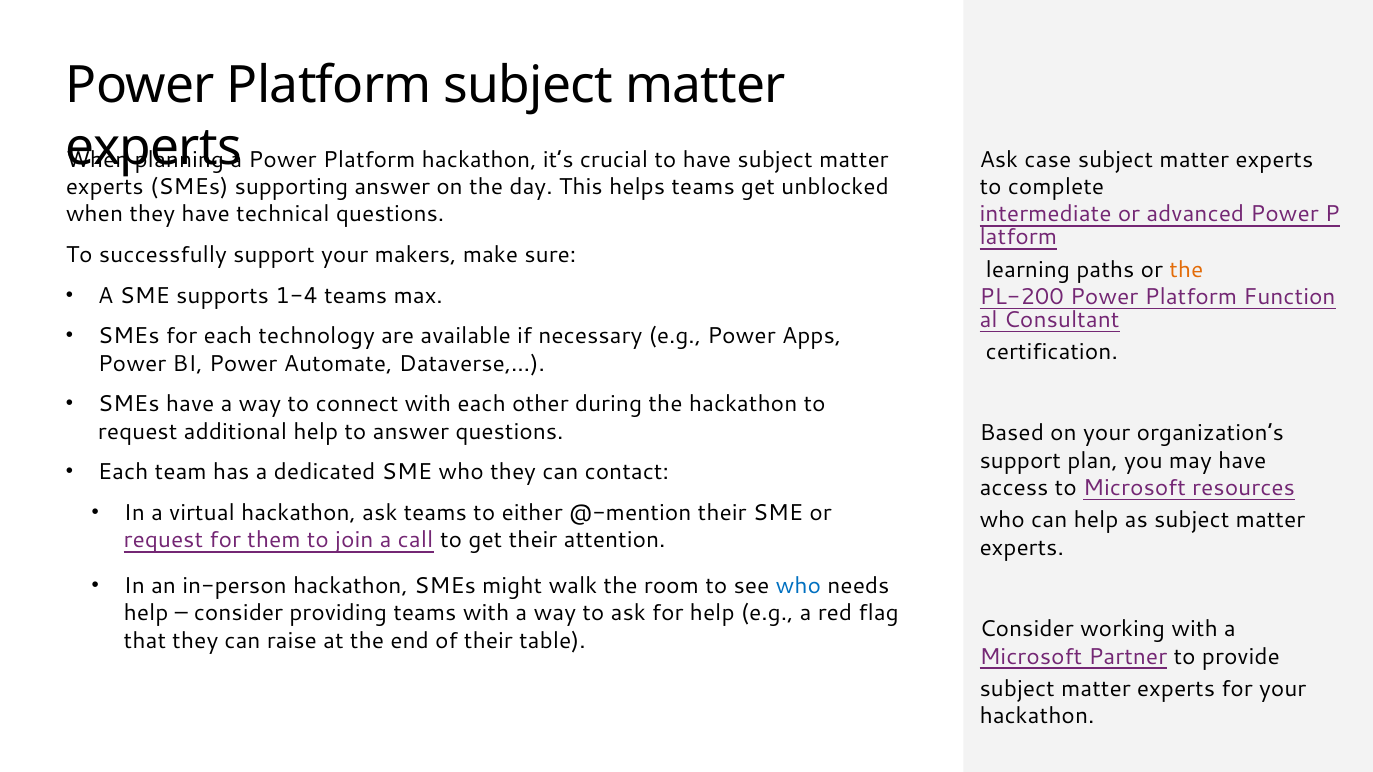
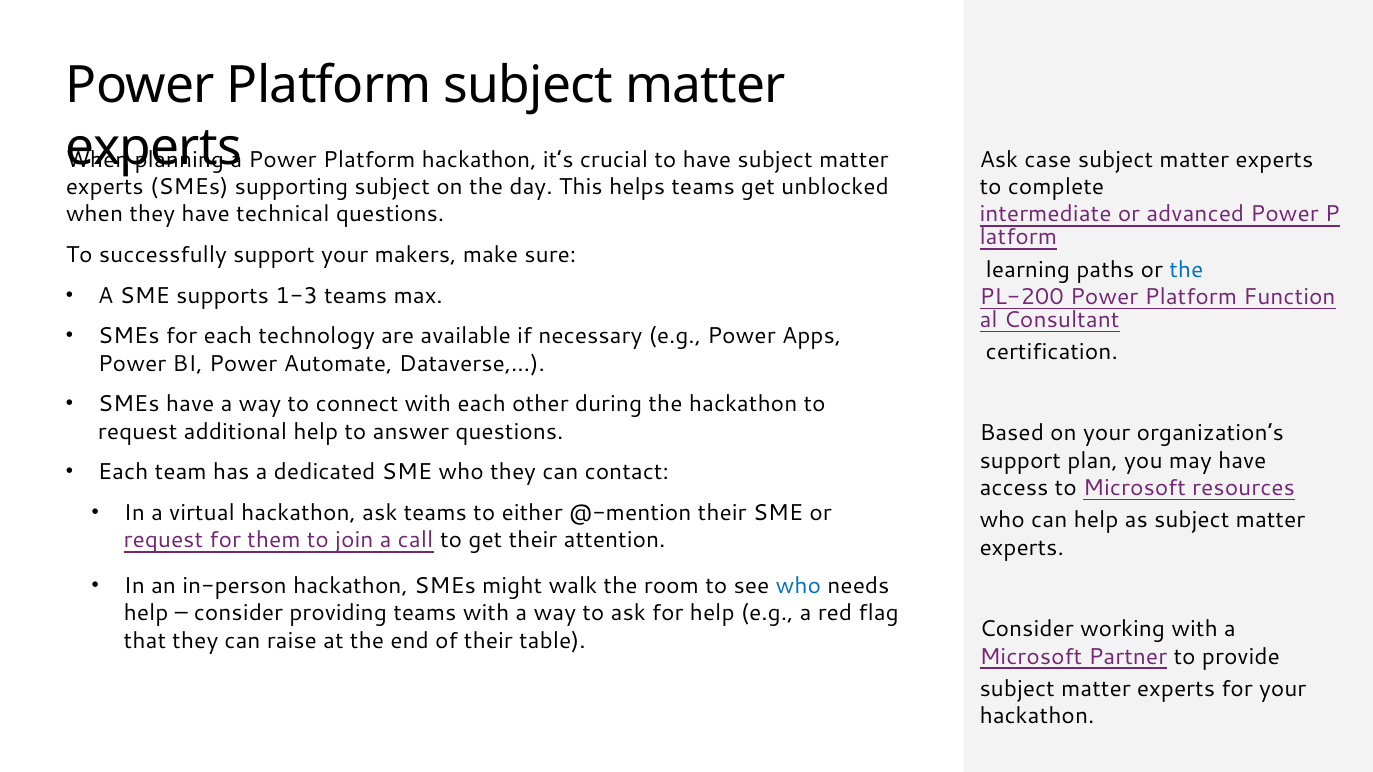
supporting answer: answer -> subject
the at (1186, 270) colour: orange -> blue
1-4: 1-4 -> 1-3
